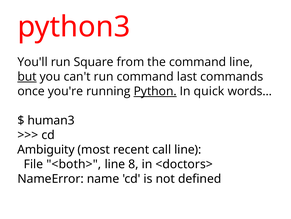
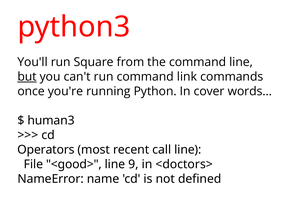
last: last -> link
Python underline: present -> none
quick: quick -> cover
Ambiguity: Ambiguity -> Operators
<both>: <both> -> <good>
8: 8 -> 9
